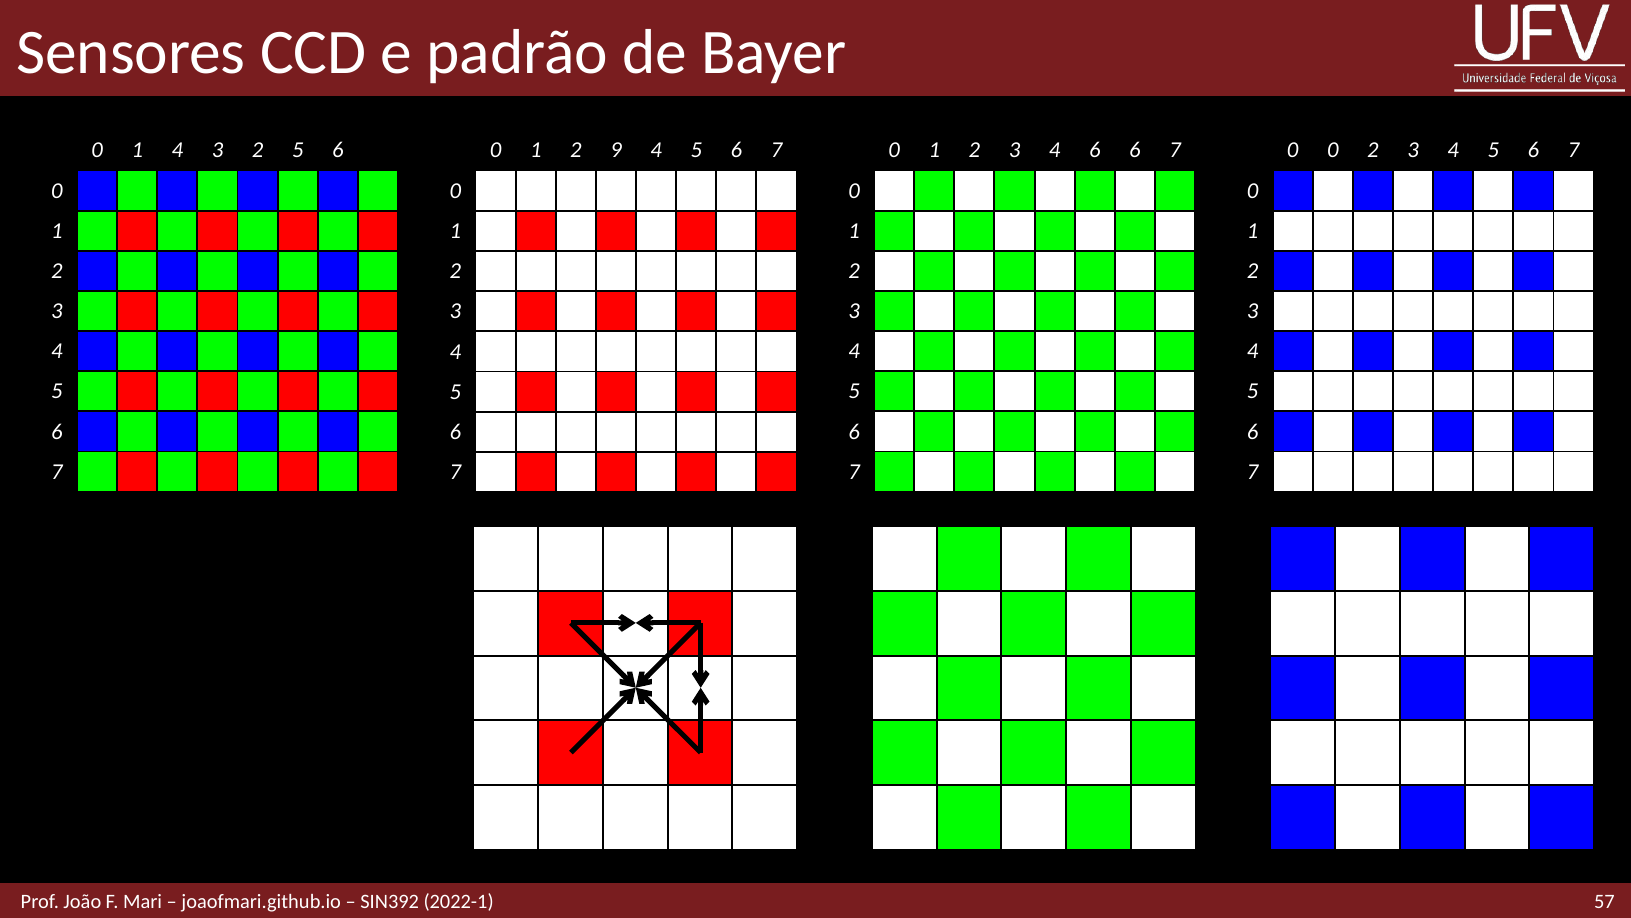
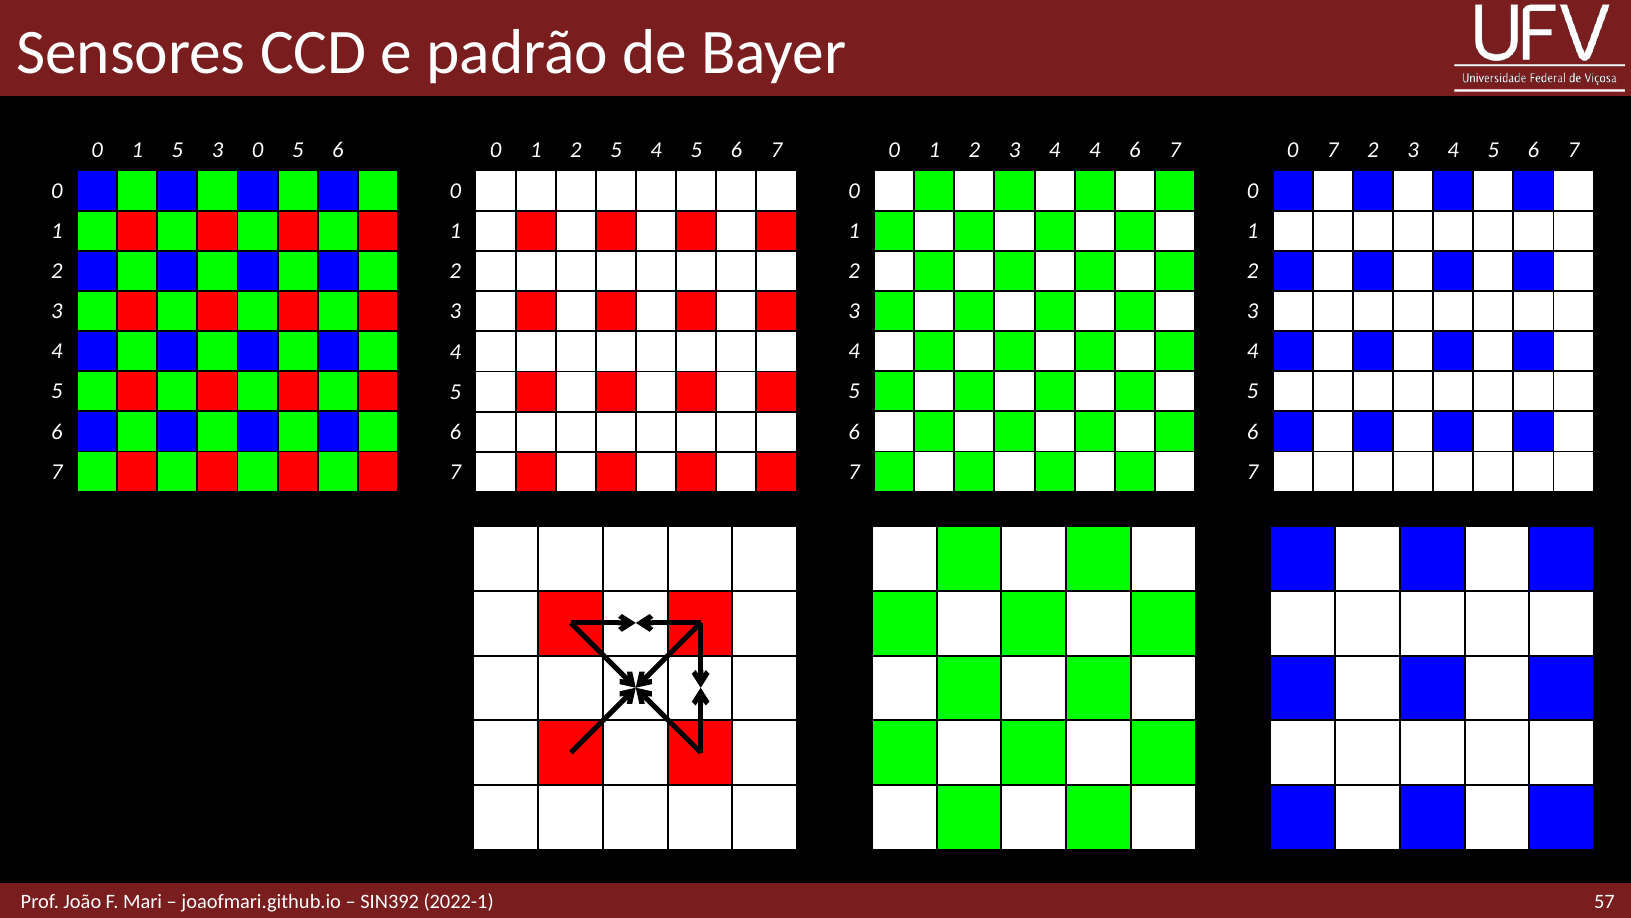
1 4: 4 -> 5
3 2: 2 -> 0
2 9: 9 -> 5
4 6: 6 -> 4
0 0: 0 -> 7
